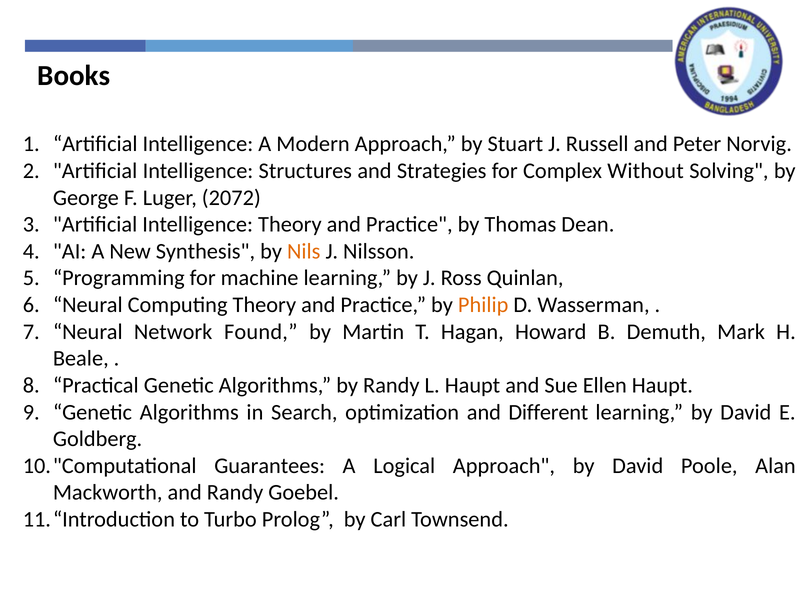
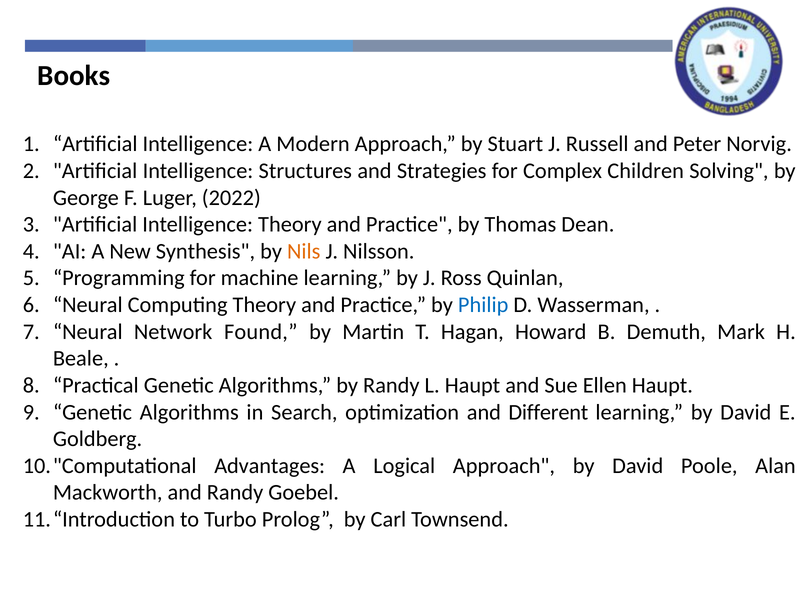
Without: Without -> Children
2072: 2072 -> 2022
Philip colour: orange -> blue
Guarantees: Guarantees -> Advantages
